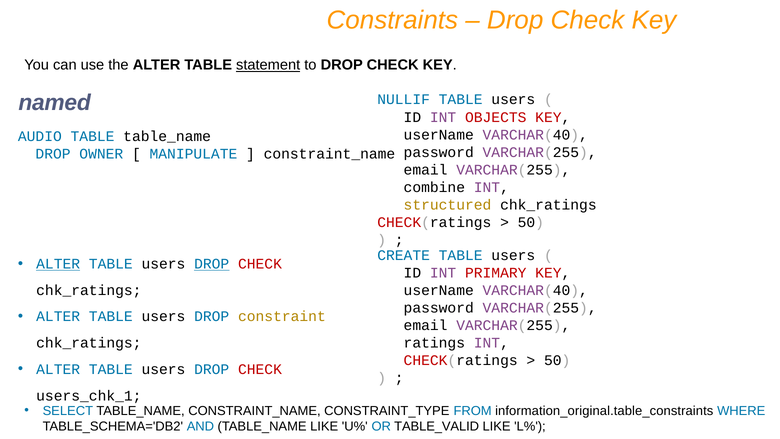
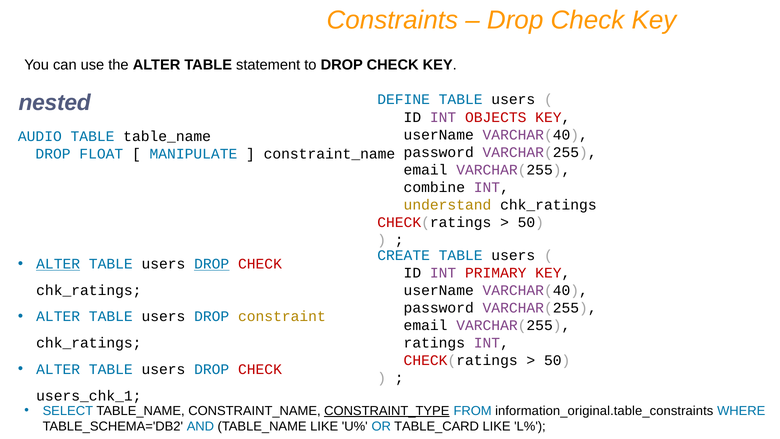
statement underline: present -> none
named: named -> nested
NULLIF: NULLIF -> DEFINE
OWNER: OWNER -> FLOAT
structured: structured -> understand
CONSTRAINT_TYPE underline: none -> present
TABLE_VALID: TABLE_VALID -> TABLE_CARD
